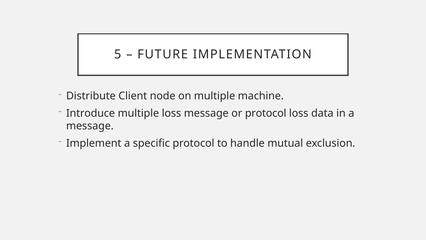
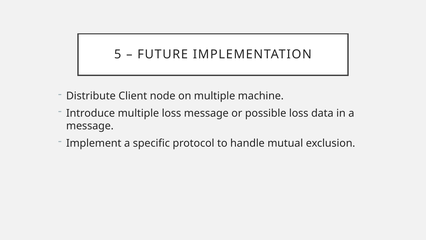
or protocol: protocol -> possible
